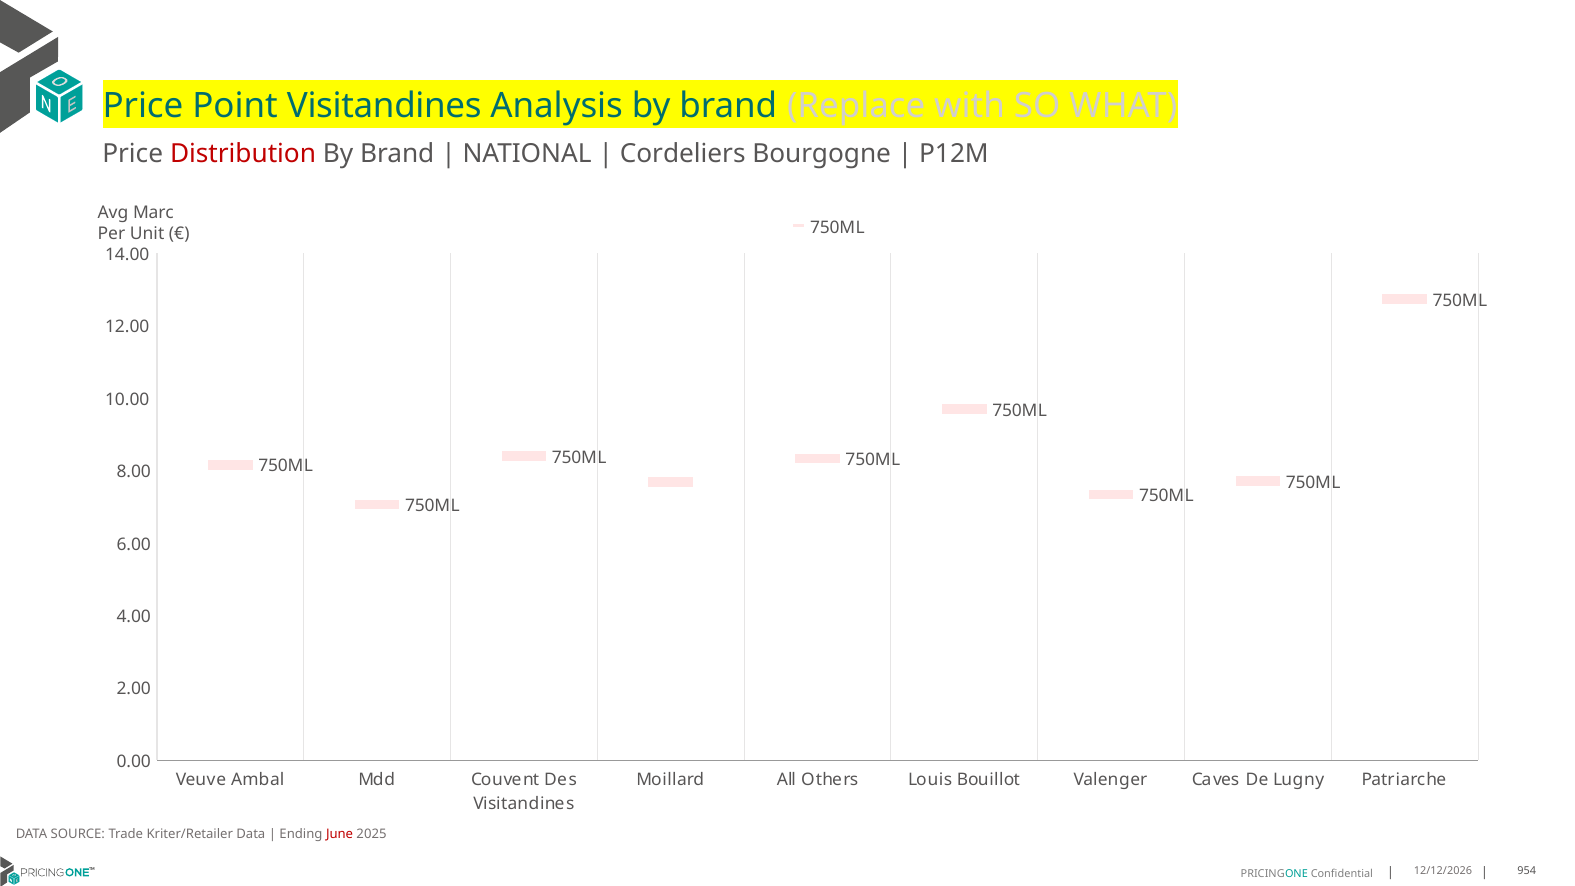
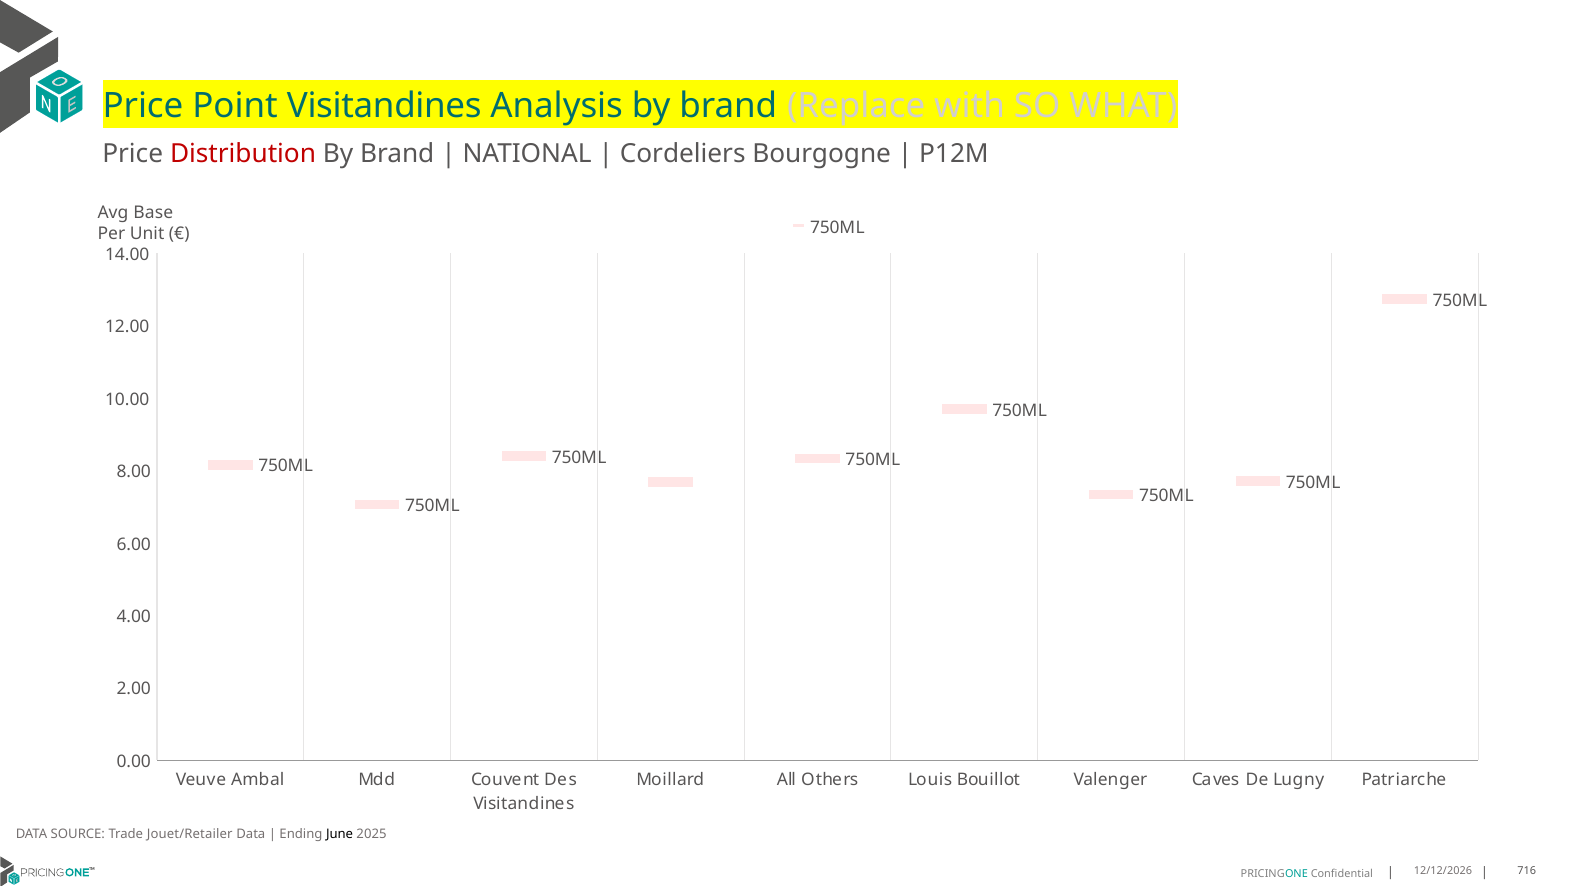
Marc: Marc -> Base
Kriter/Retailer: Kriter/Retailer -> Jouet/Retailer
June colour: red -> black
954: 954 -> 716
